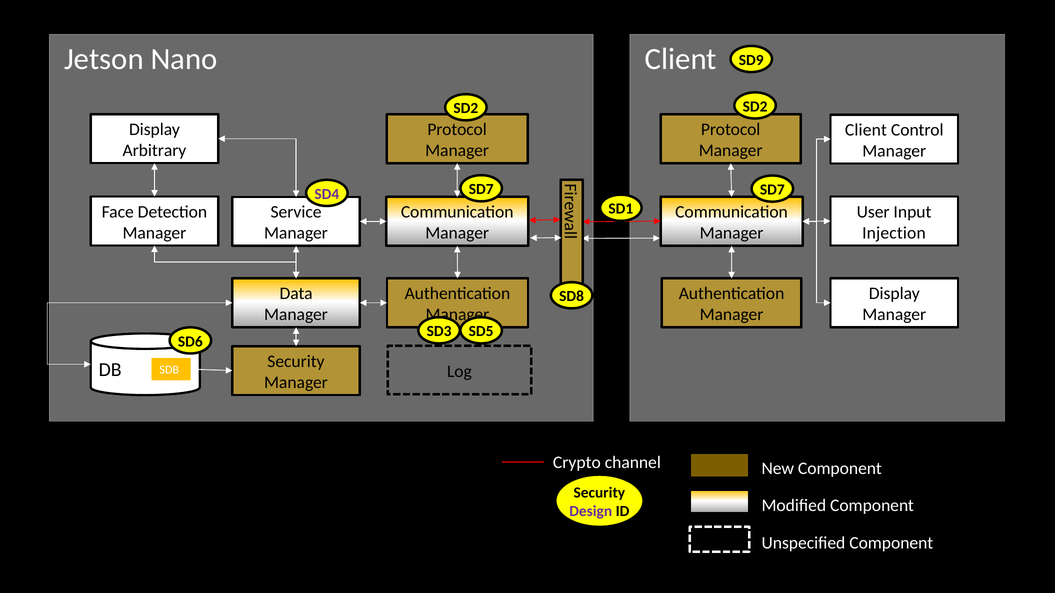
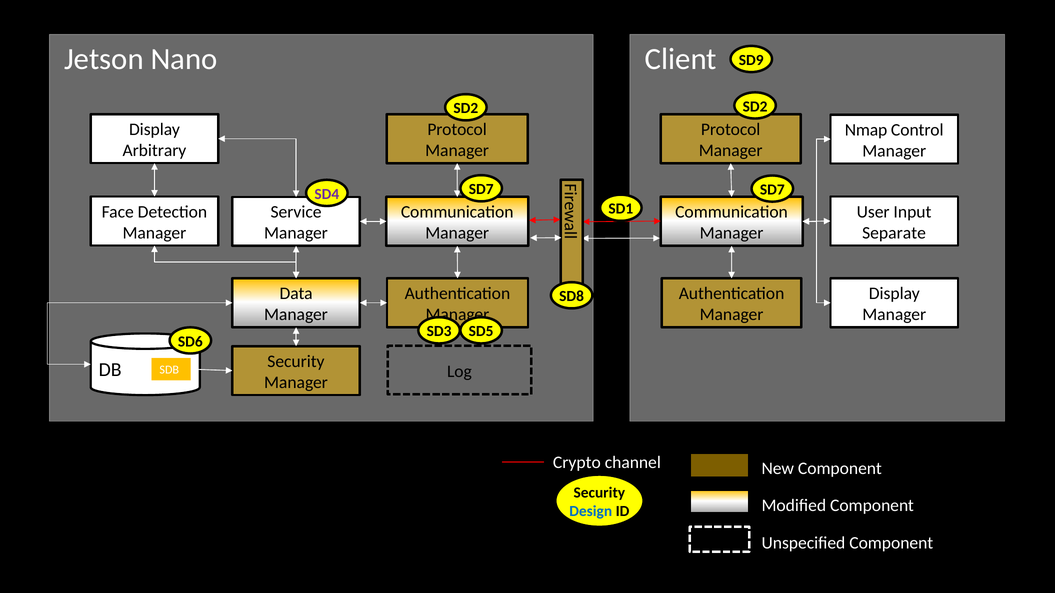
Client at (866, 130): Client -> Nmap
Injection: Injection -> Separate
Design colour: purple -> blue
